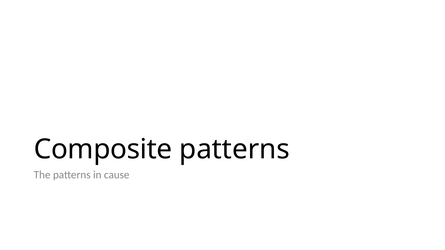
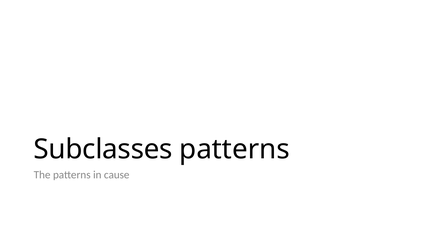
Composite: Composite -> Subclasses
